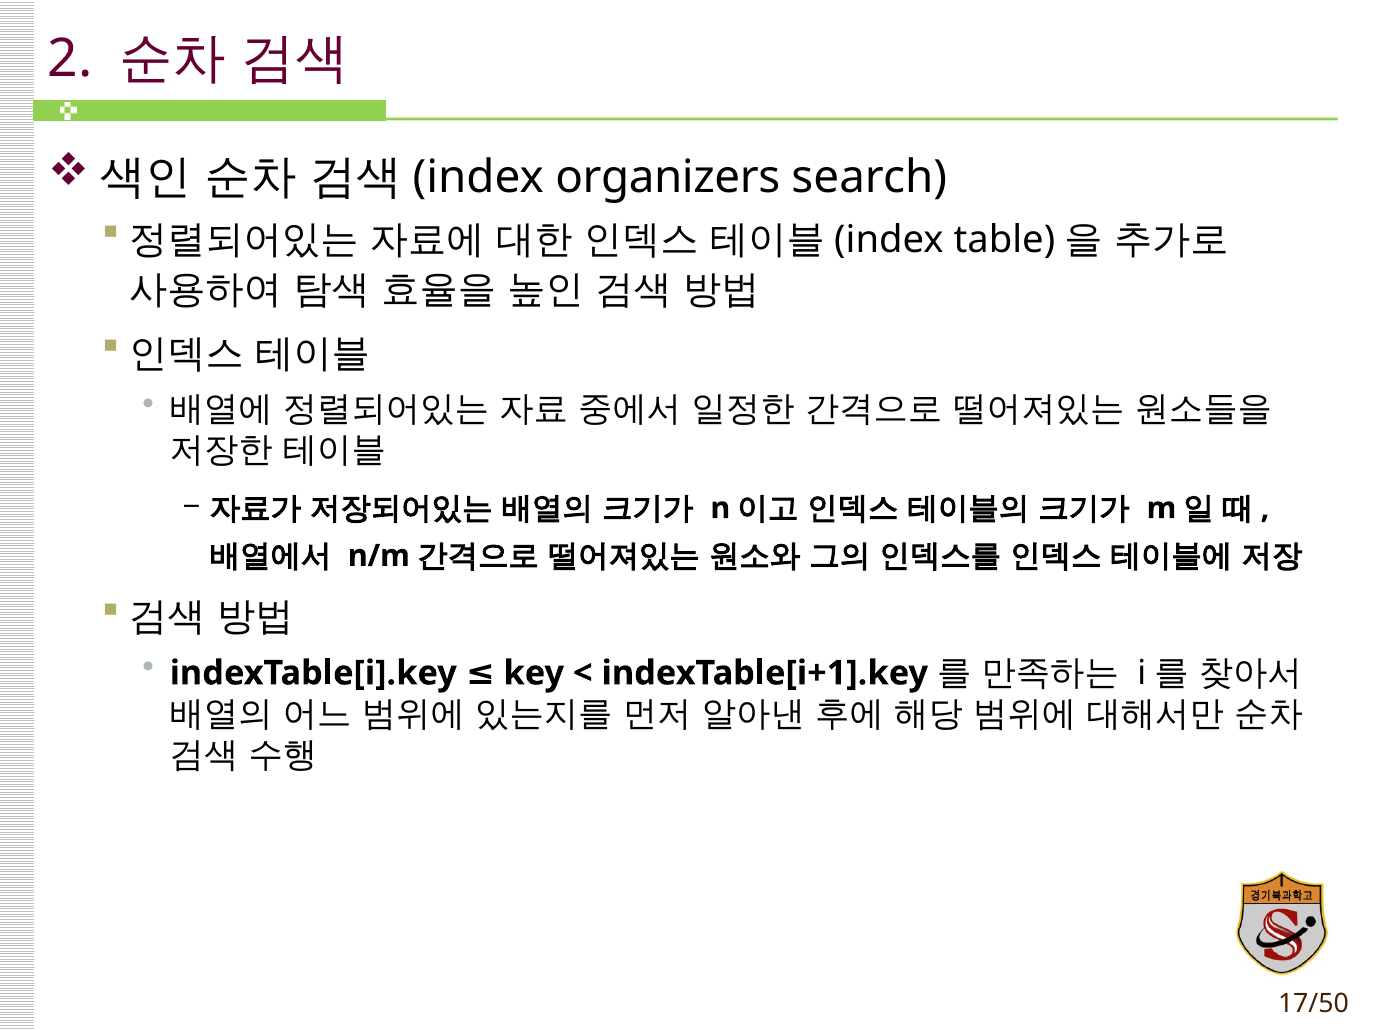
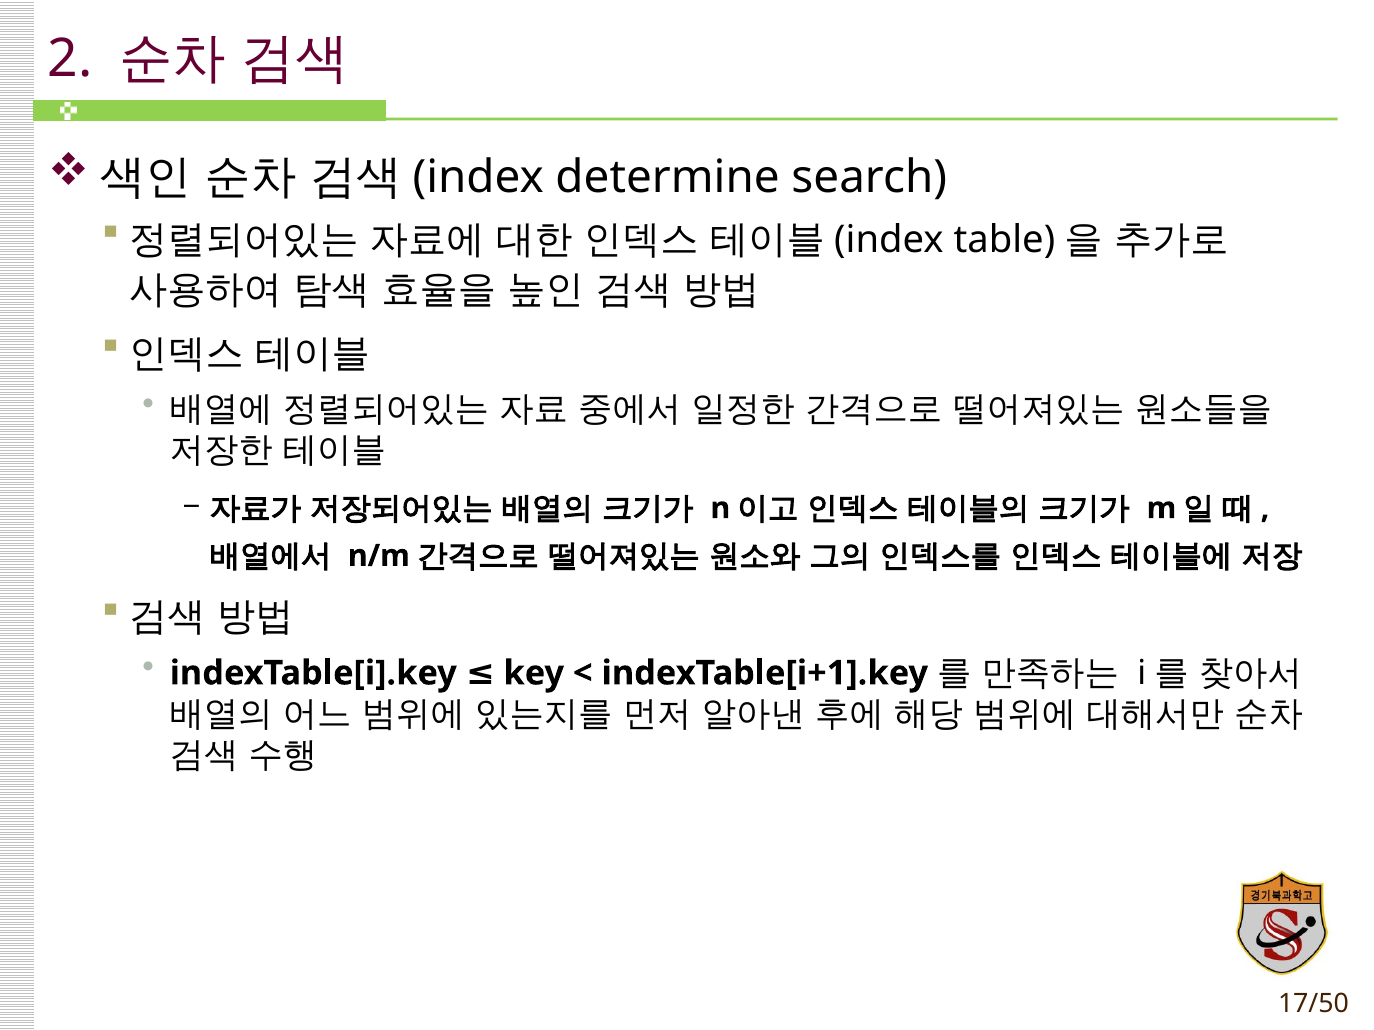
organizers: organizers -> determine
